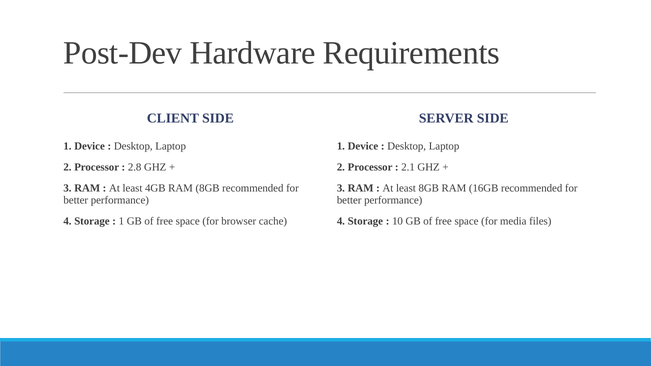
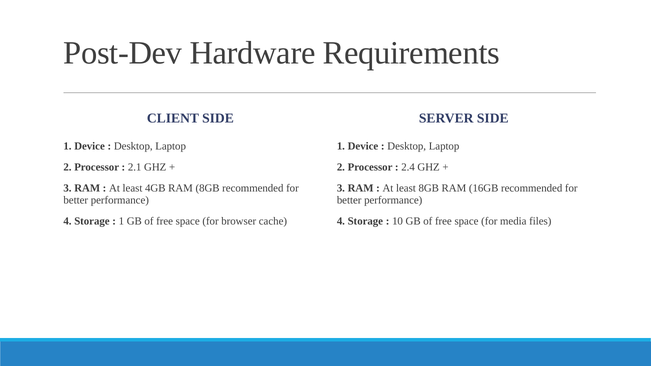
2.8: 2.8 -> 2.1
2.1: 2.1 -> 2.4
